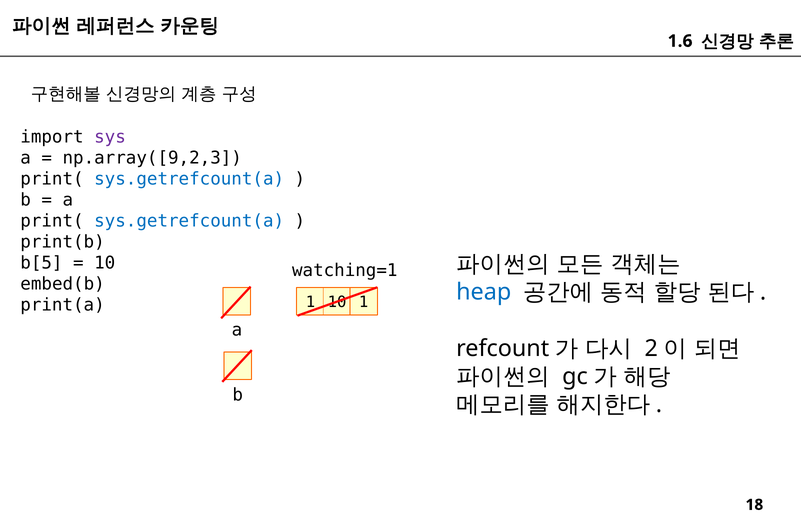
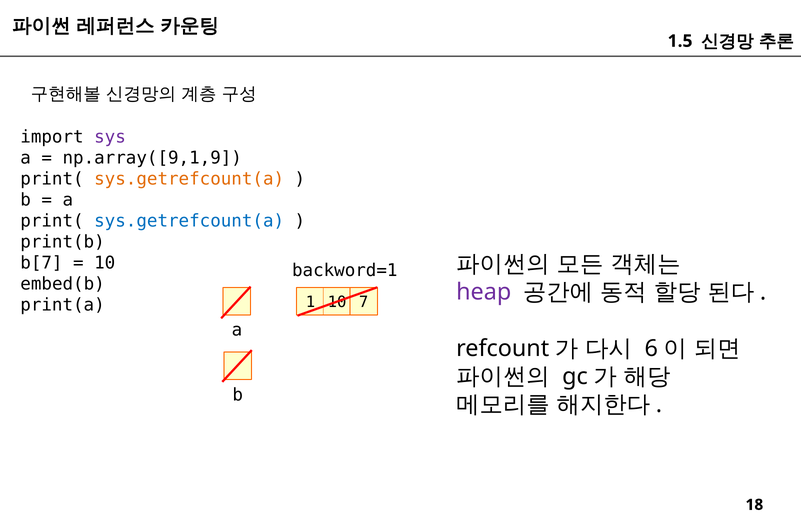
1.6: 1.6 -> 1.5
np.array([9,2,3: np.array([9,2,3 -> np.array([9,1,9
sys.getrefcount(a at (189, 179) colour: blue -> orange
b[5: b[5 -> b[7
watching=1: watching=1 -> backword=1
heap colour: blue -> purple
10 1: 1 -> 7
2: 2 -> 6
